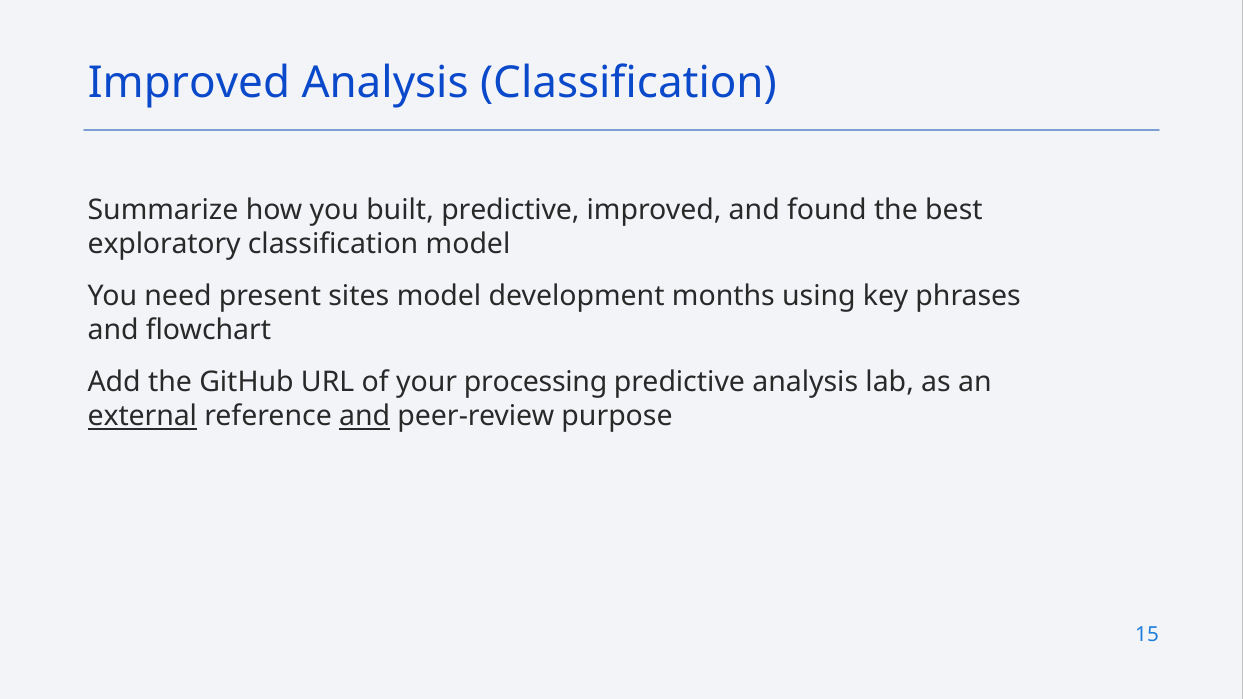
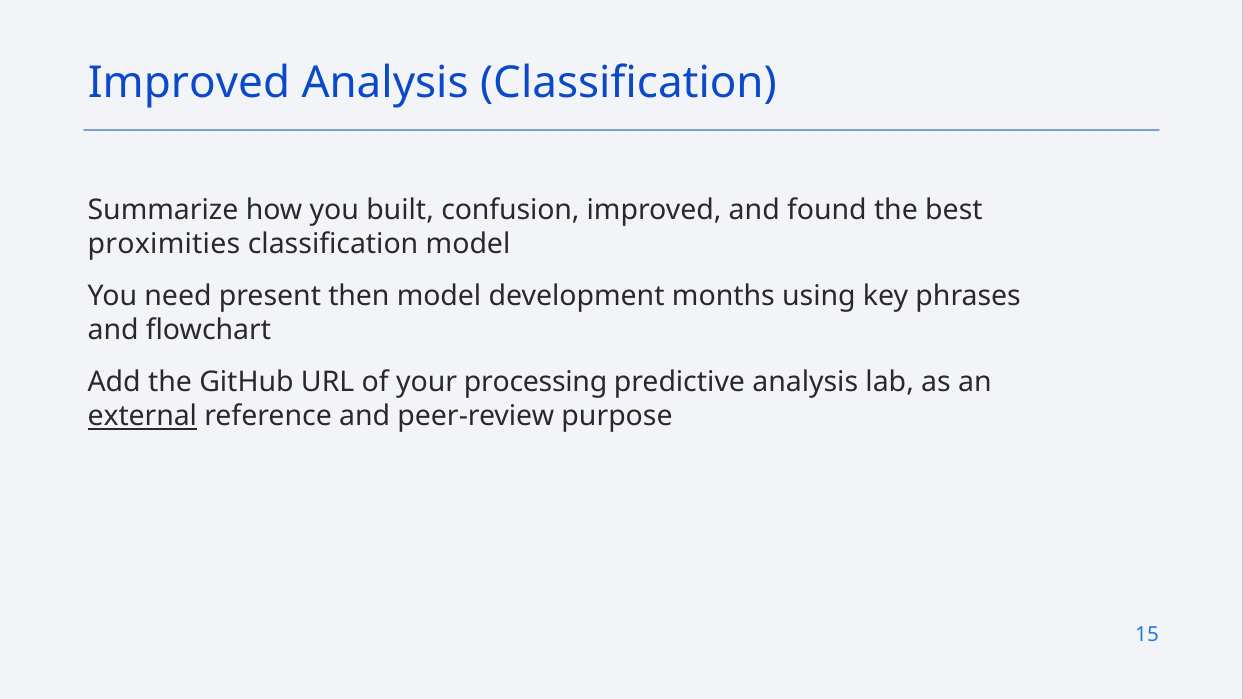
built predictive: predictive -> confusion
exploratory: exploratory -> proximities
sites: sites -> then
and at (365, 417) underline: present -> none
